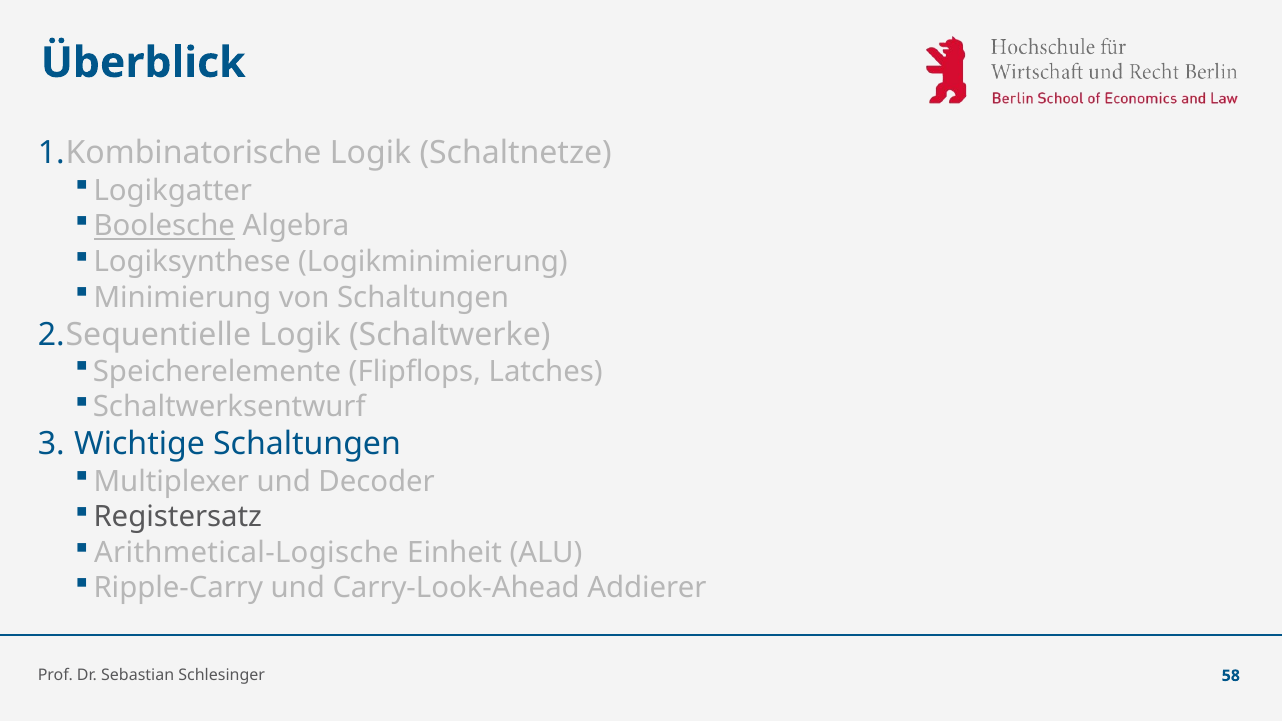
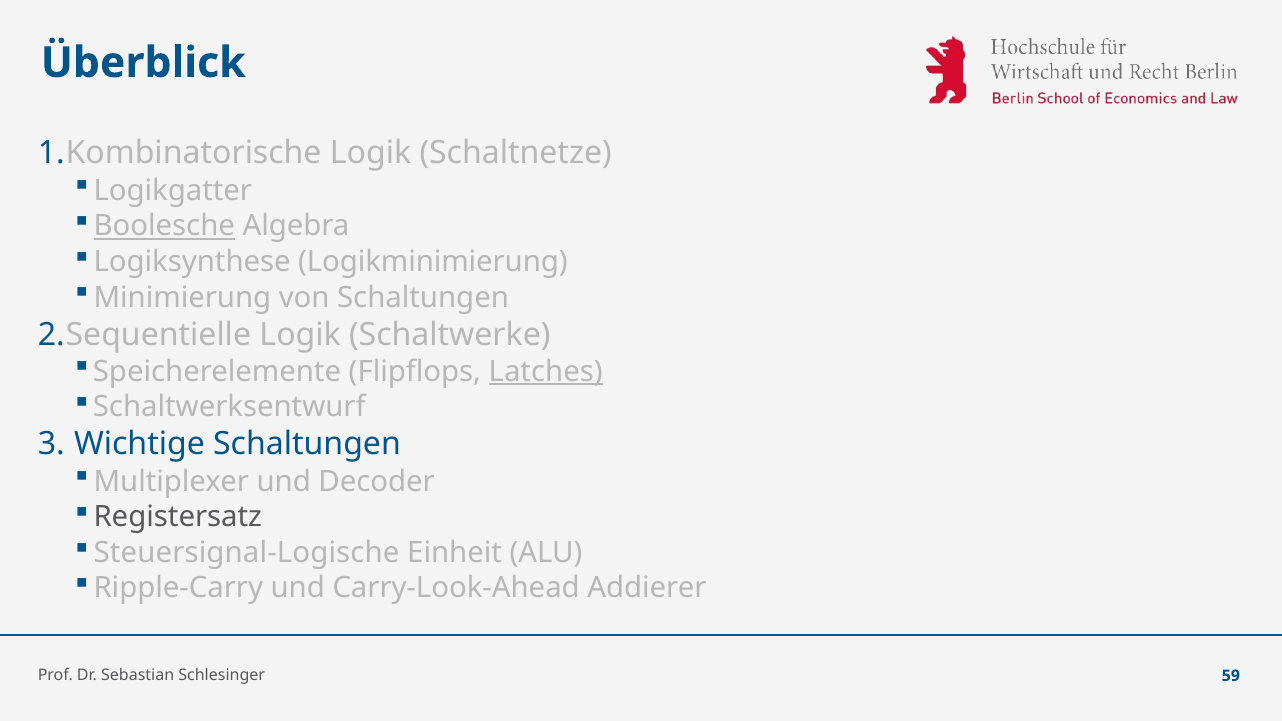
Latches underline: none -> present
Arithmetical-Logische: Arithmetical-Logische -> Steuersignal-Logische
58: 58 -> 59
